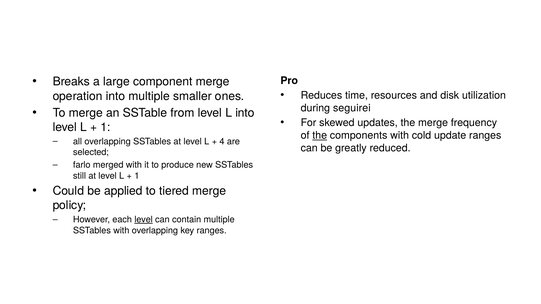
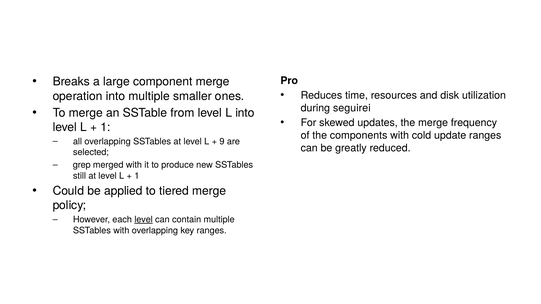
the at (320, 136) underline: present -> none
4: 4 -> 9
farlo: farlo -> grep
